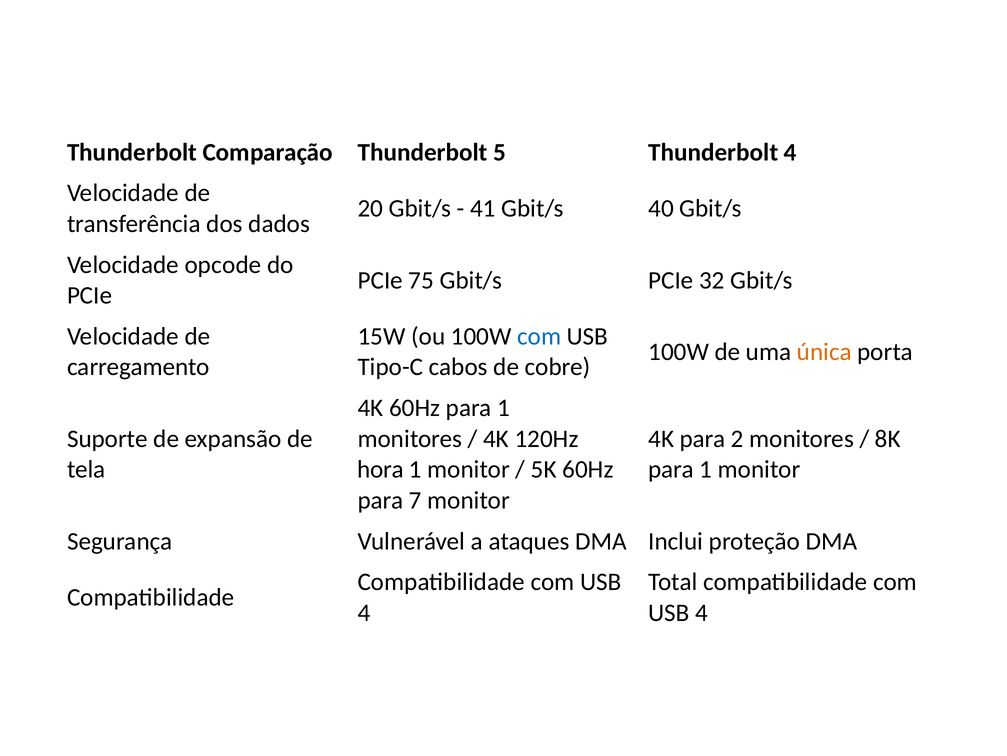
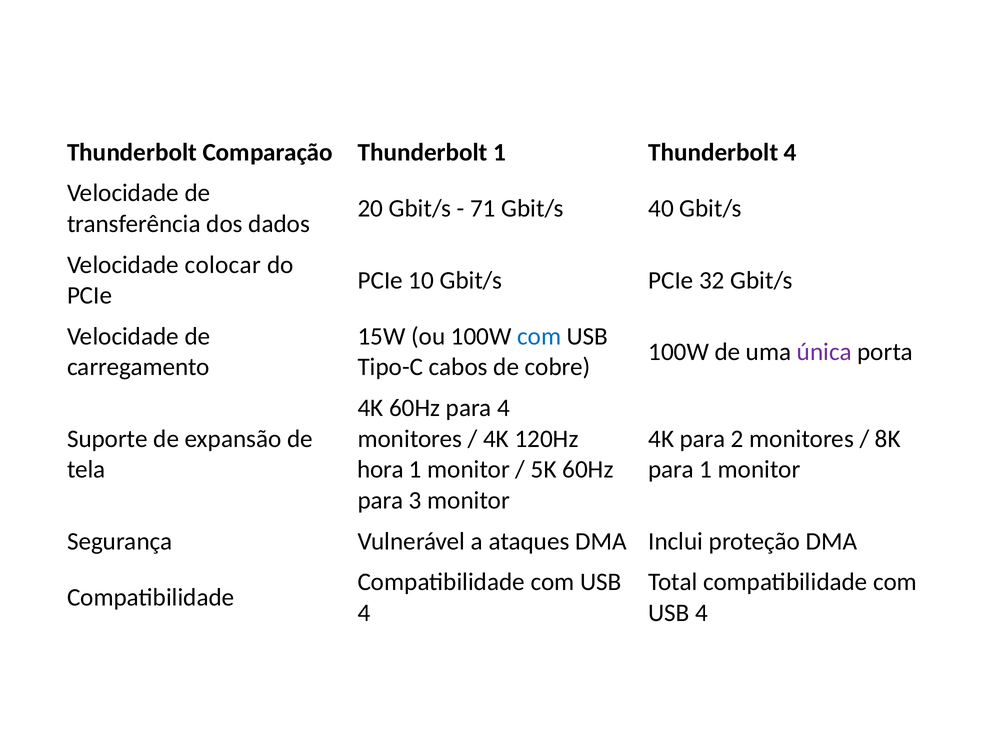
Thunderbolt 5: 5 -> 1
41: 41 -> 71
opcode: opcode -> colocar
75: 75 -> 10
única colour: orange -> purple
60Hz para 1: 1 -> 4
7: 7 -> 3
